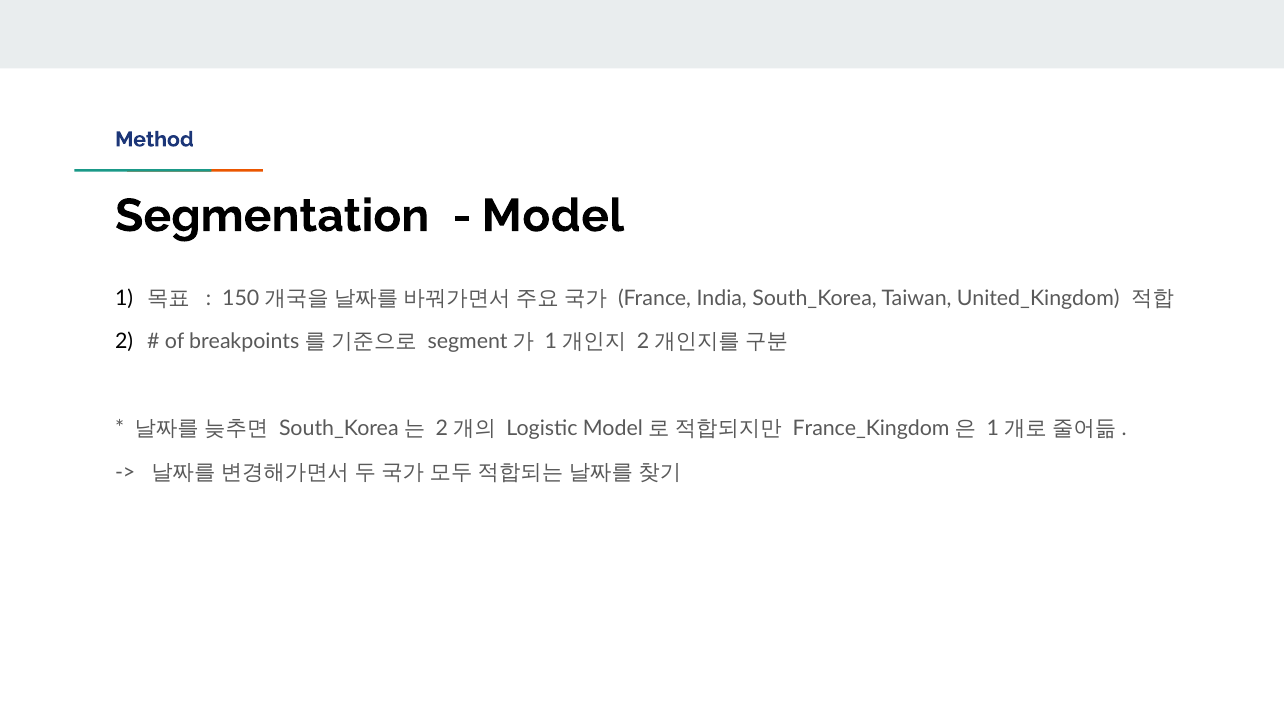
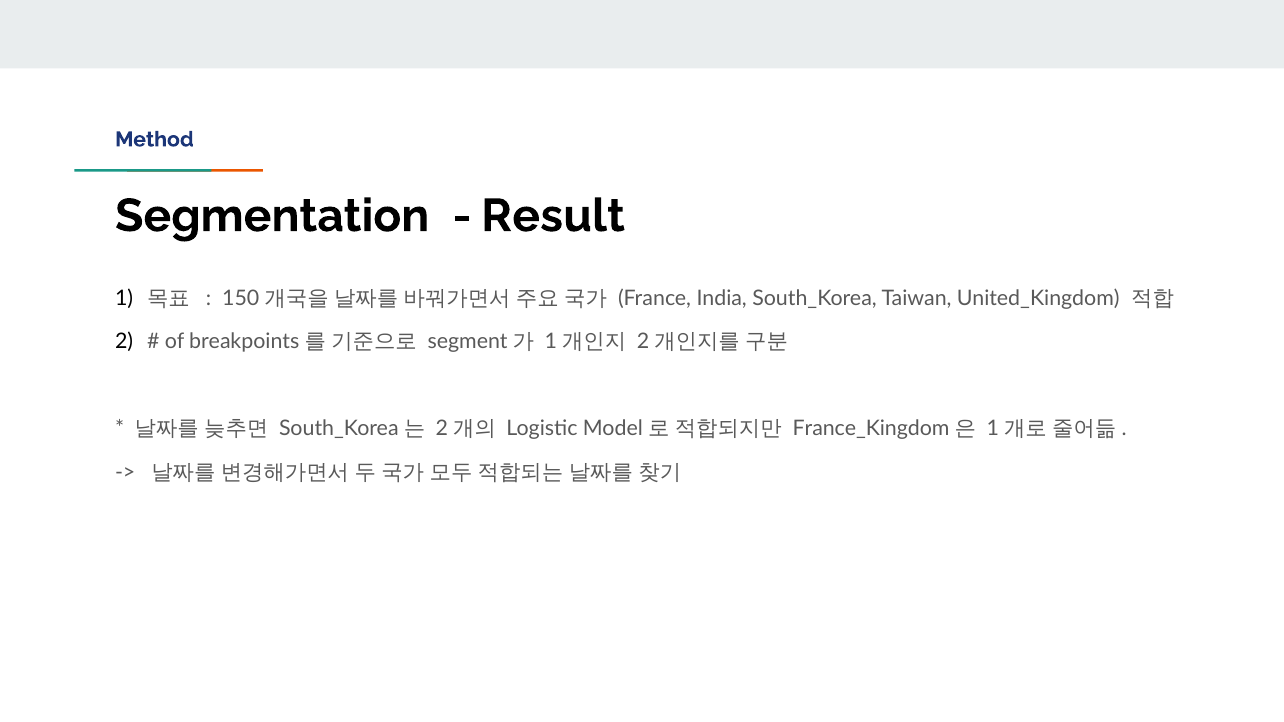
Model at (553, 216): Model -> Result
